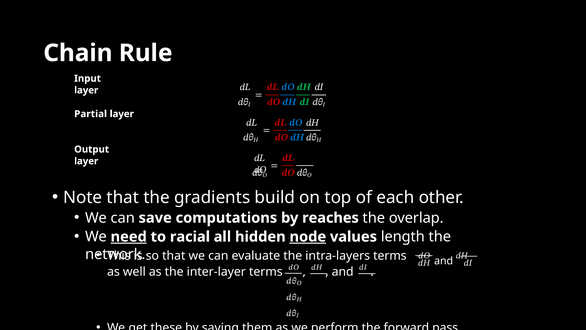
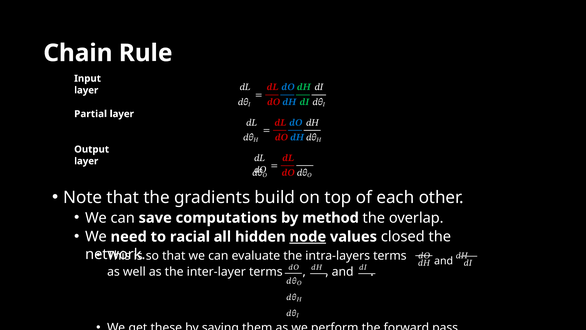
reaches: reaches -> method
need underline: present -> none
length: length -> closed
